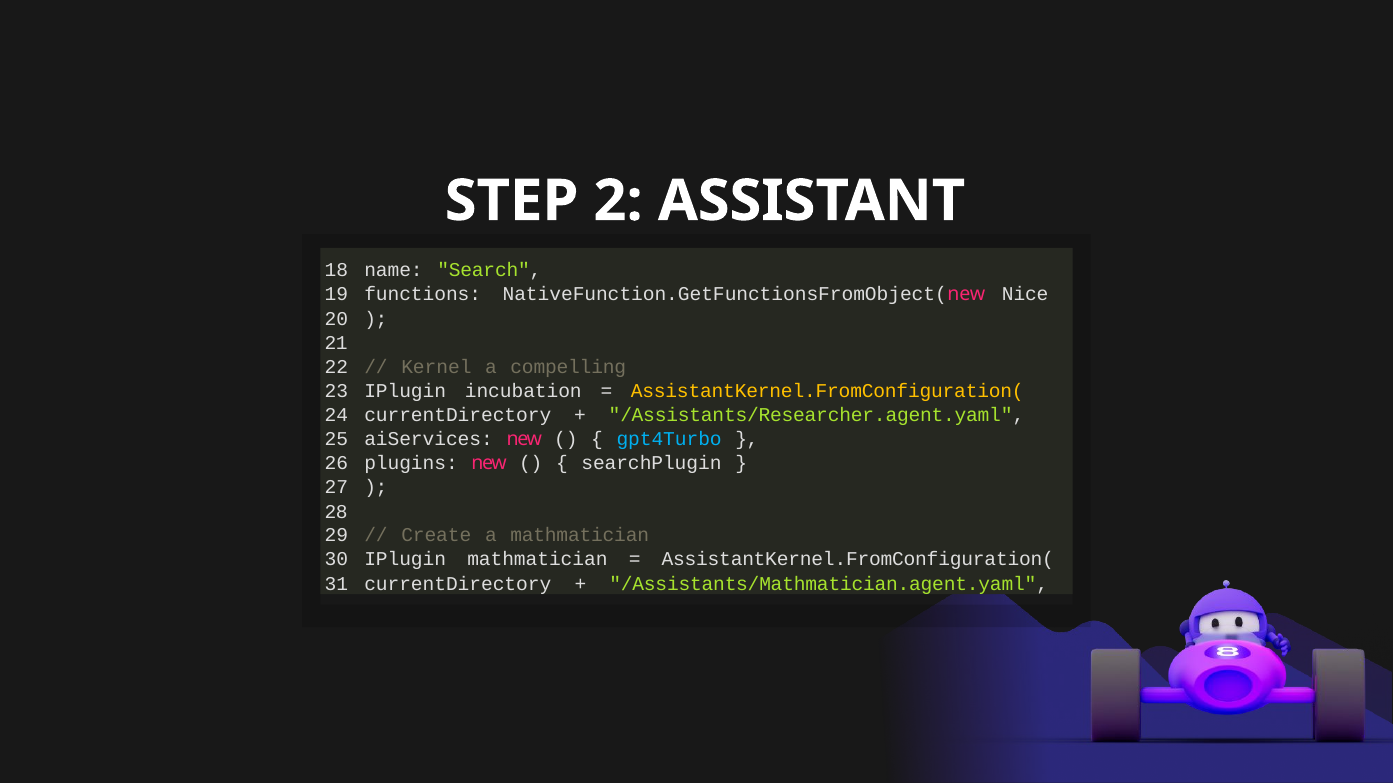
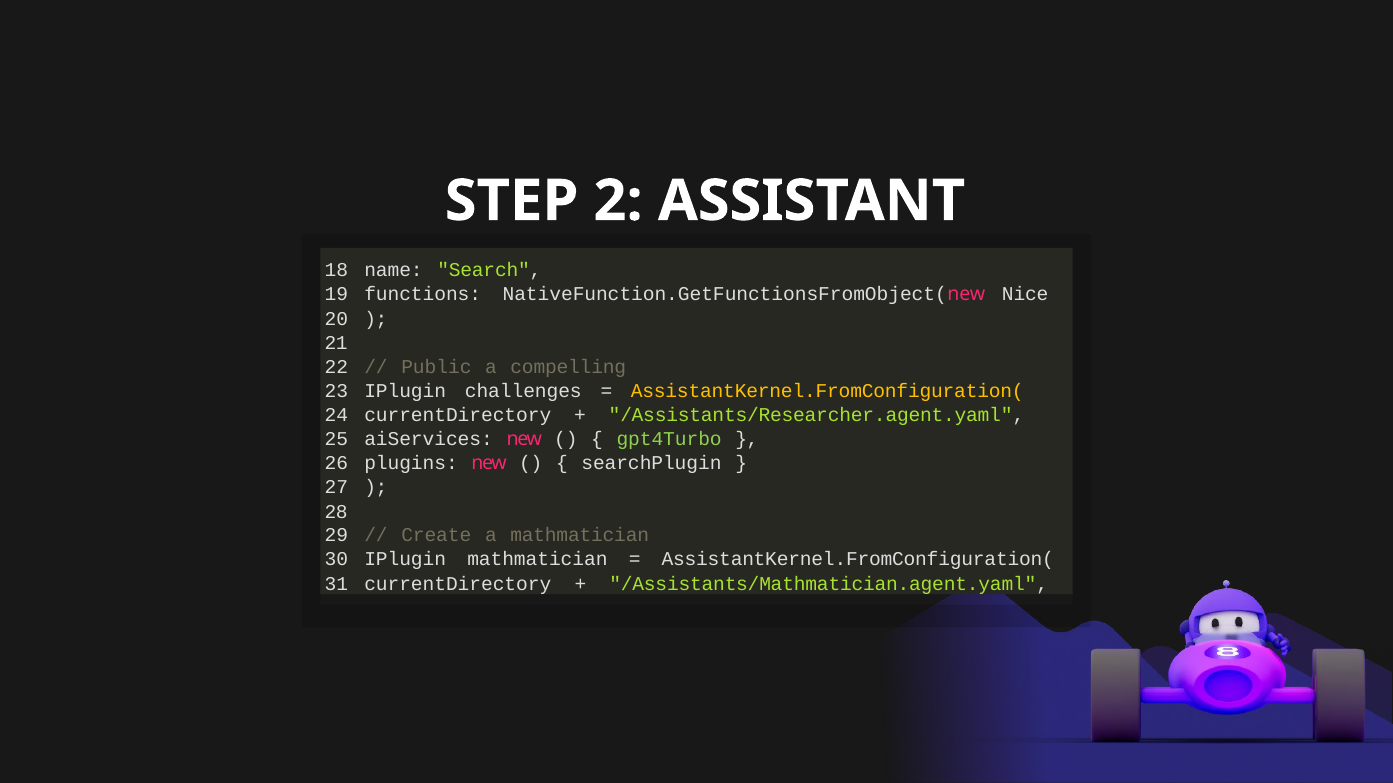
Kernel: Kernel -> Public
incubation: incubation -> challenges
gpt4Turbo colour: light blue -> light green
